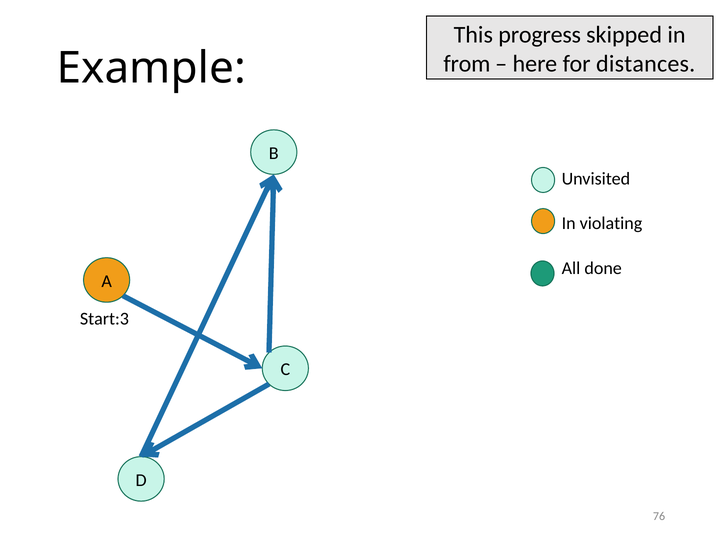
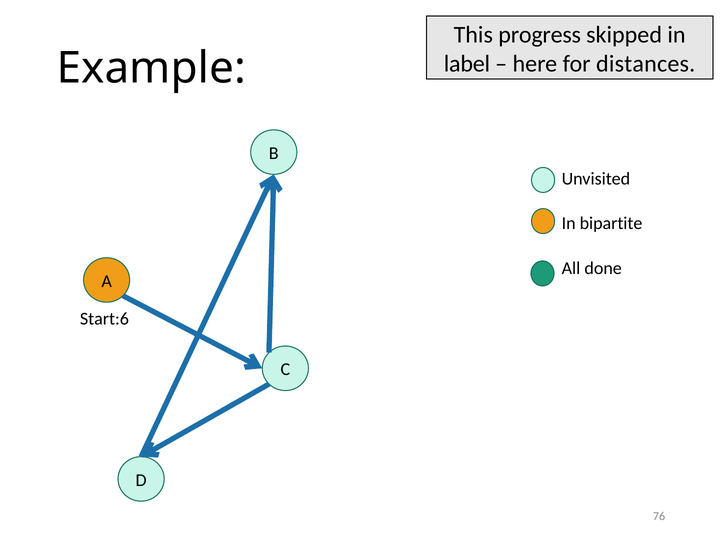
from: from -> label
violating: violating -> bipartite
Start:3: Start:3 -> Start:6
